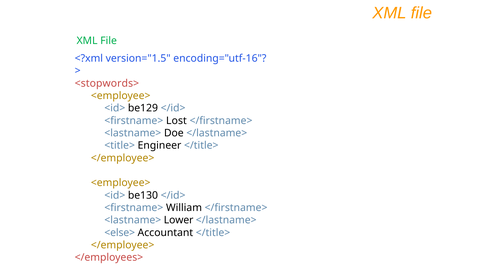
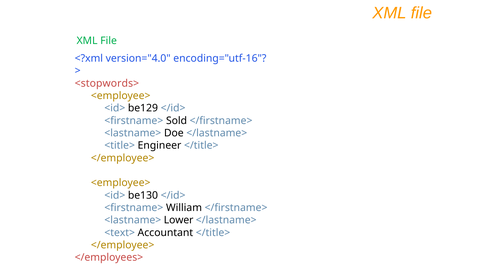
version="1.5: version="1.5 -> version="4.0
Lost: Lost -> Sold
<else>: <else> -> <text>
